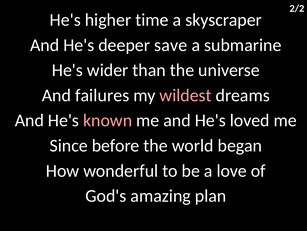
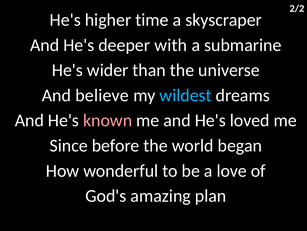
save: save -> with
failures: failures -> believe
wildest colour: pink -> light blue
